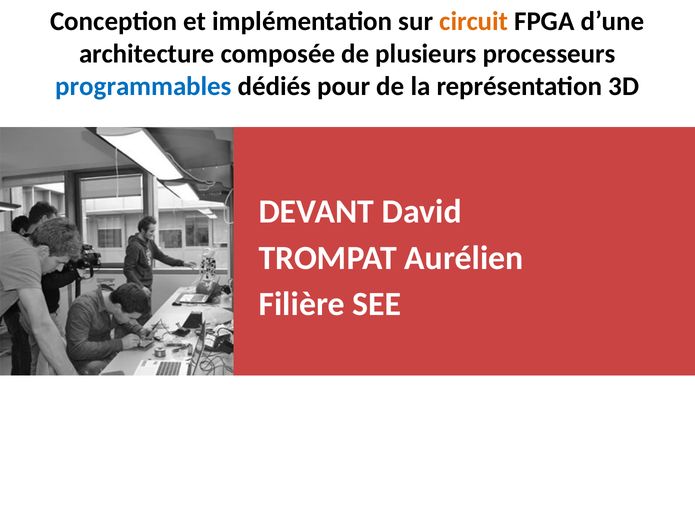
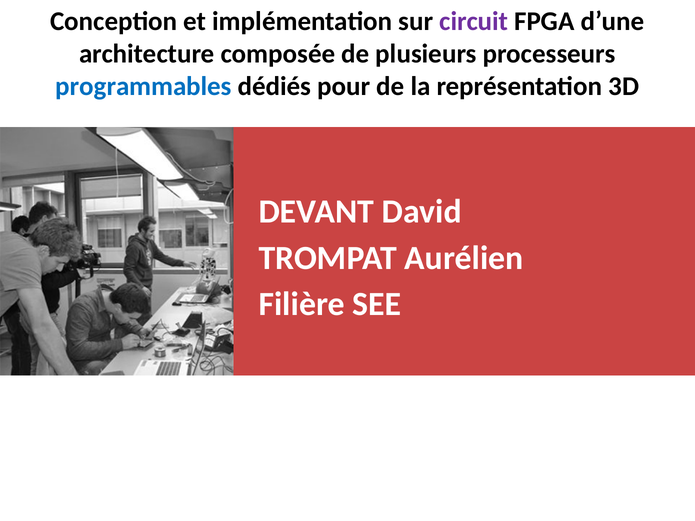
circuit colour: orange -> purple
